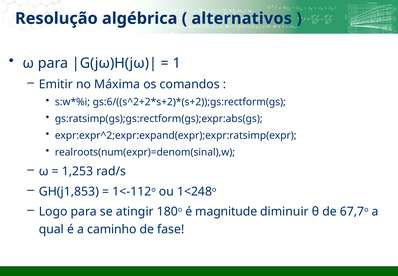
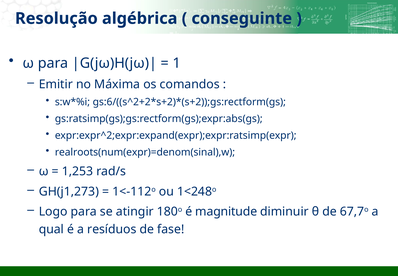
alternativos: alternativos -> conseguinte
GH(j1,853: GH(j1,853 -> GH(j1,273
caminho: caminho -> resíduos
